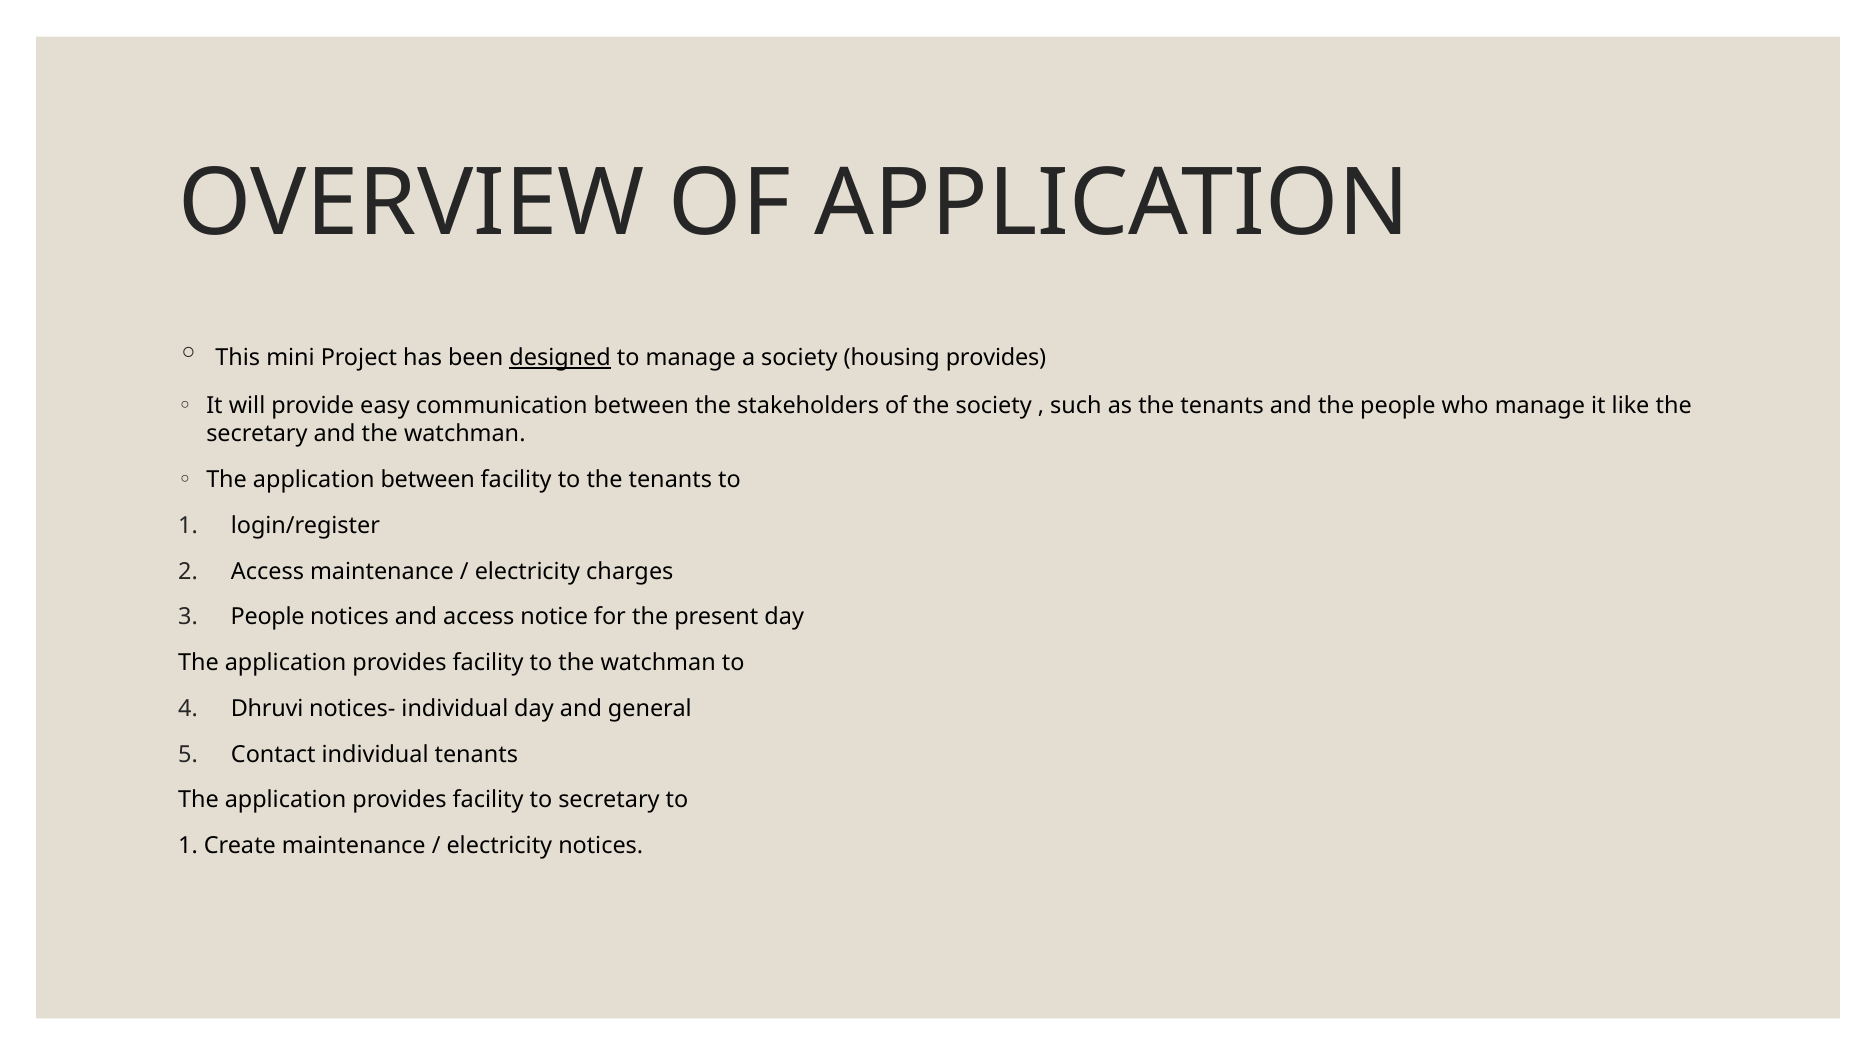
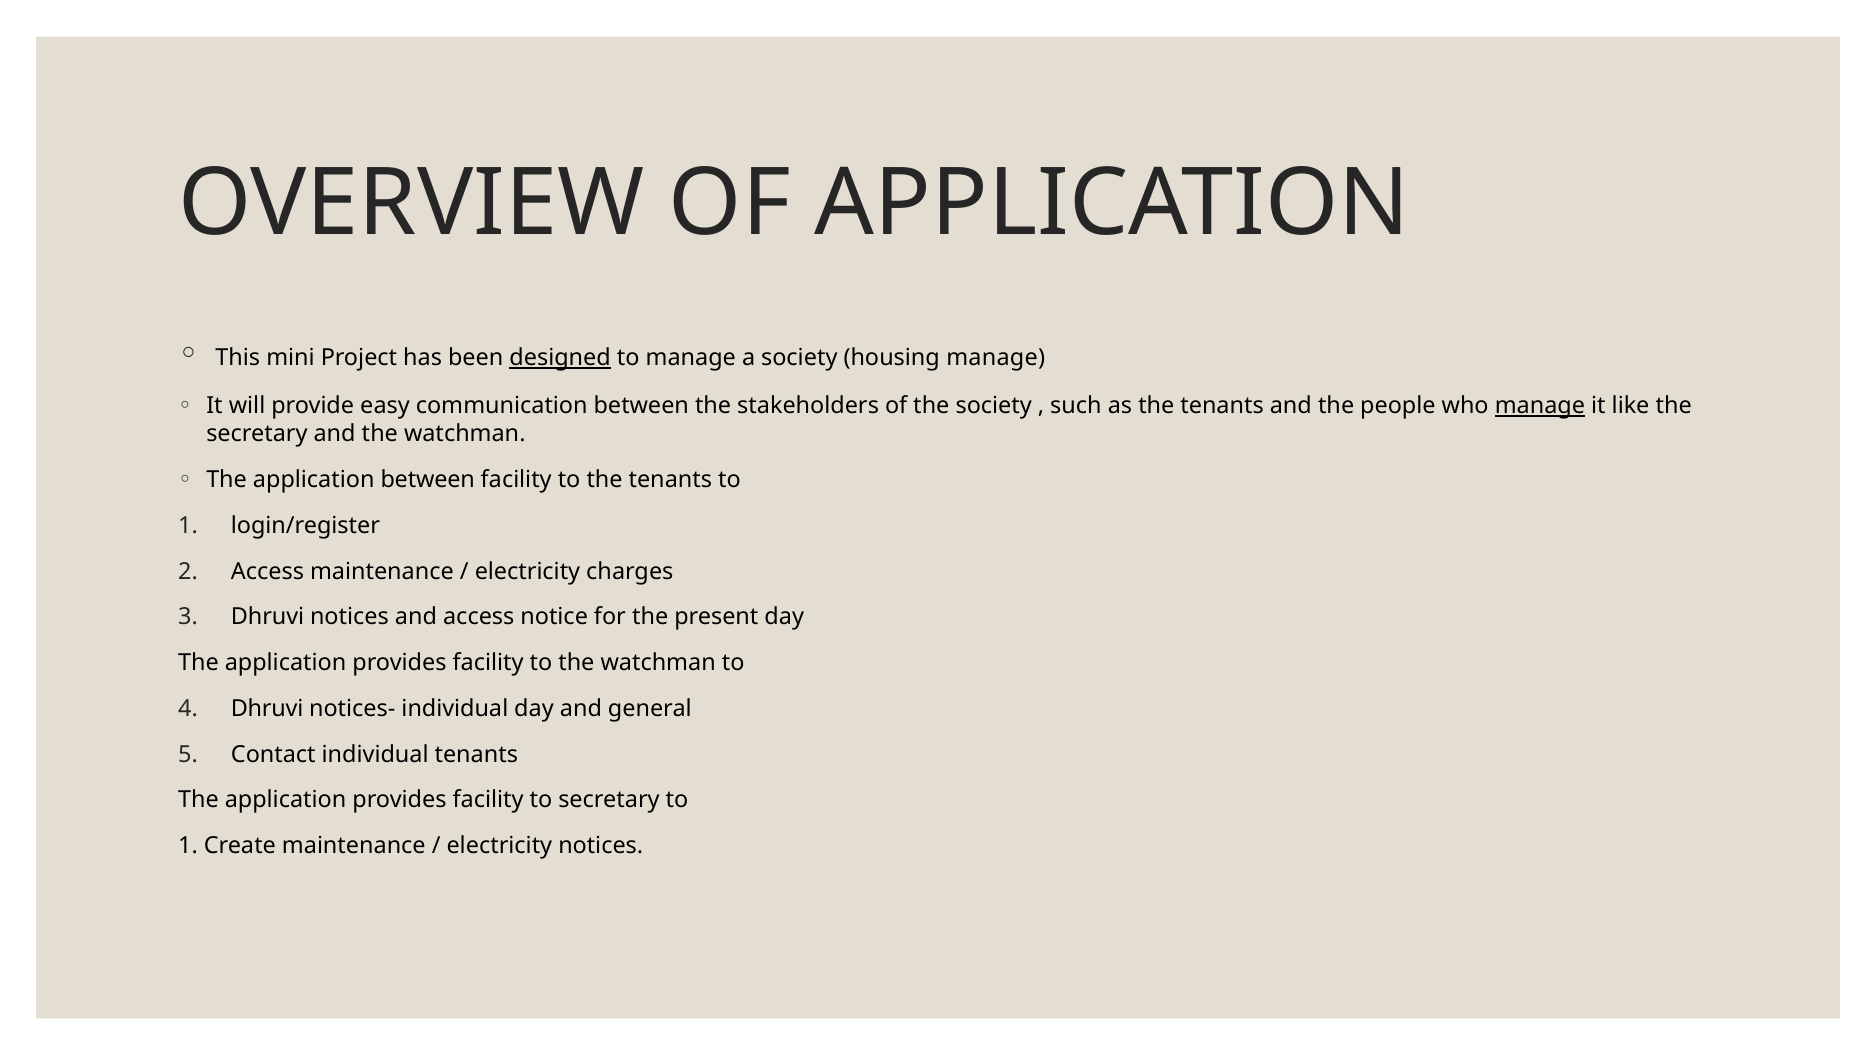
housing provides: provides -> manage
manage at (1540, 406) underline: none -> present
People at (268, 617): People -> Dhruvi
